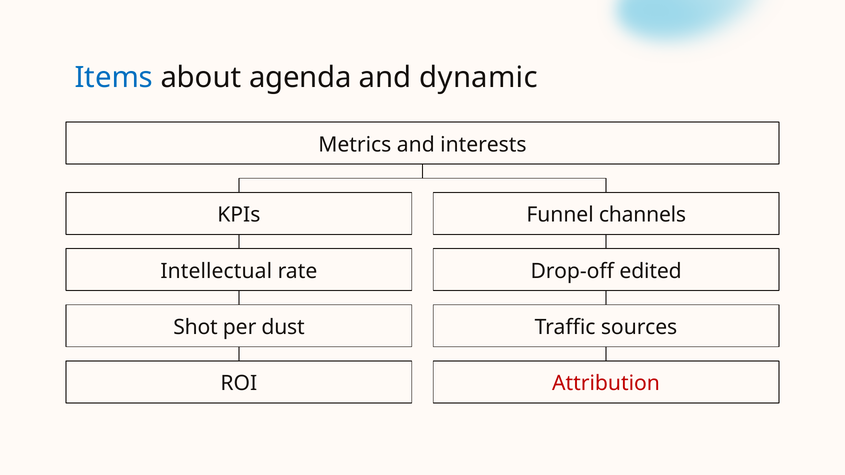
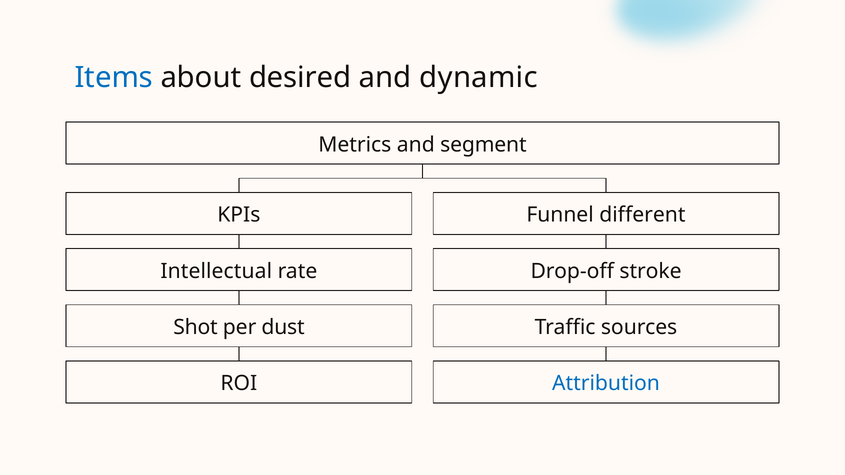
agenda: agenda -> desired
interests: interests -> segment
channels: channels -> different
edited: edited -> stroke
Attribution colour: red -> blue
